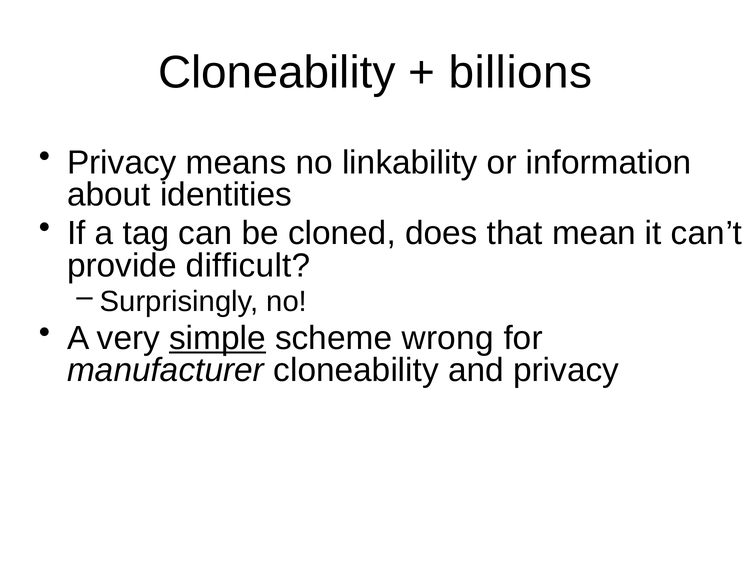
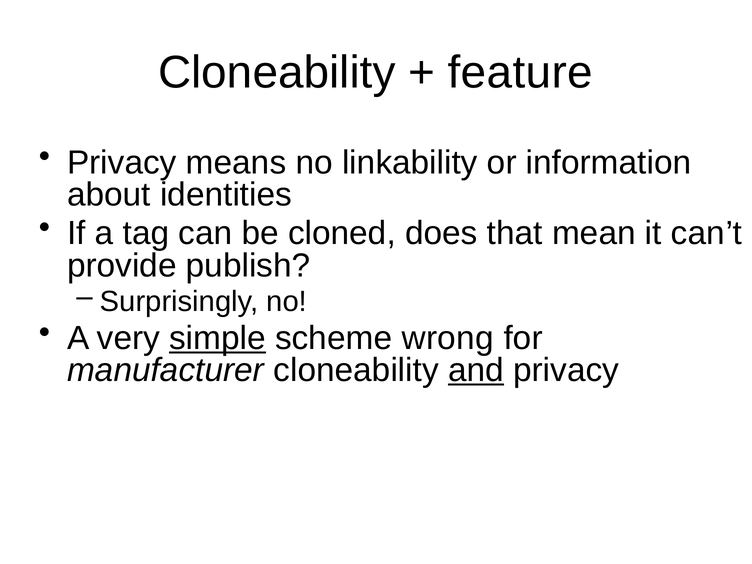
billions: billions -> feature
difficult: difficult -> publish
and underline: none -> present
